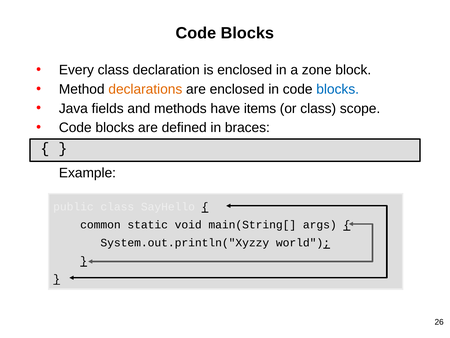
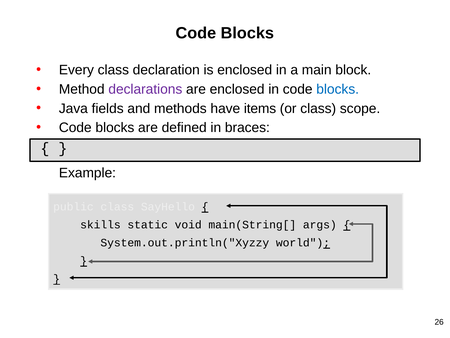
zone: zone -> main
declarations colour: orange -> purple
common: common -> skills
